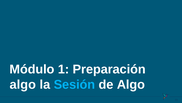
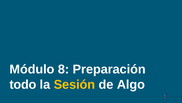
1: 1 -> 8
algo at (23, 84): algo -> todo
Sesión colour: light blue -> yellow
